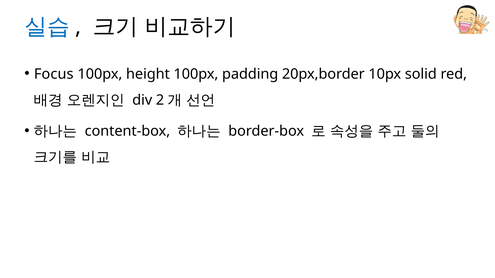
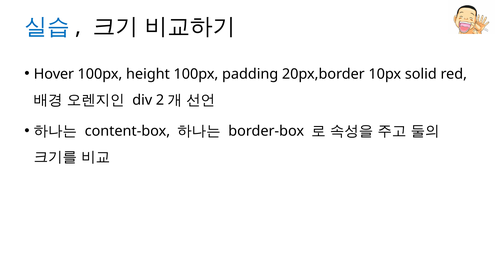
Focus: Focus -> Hover
